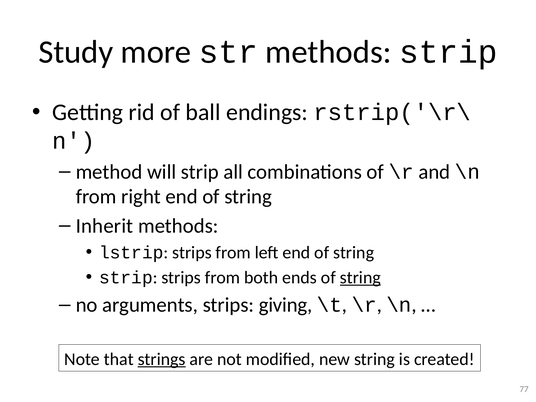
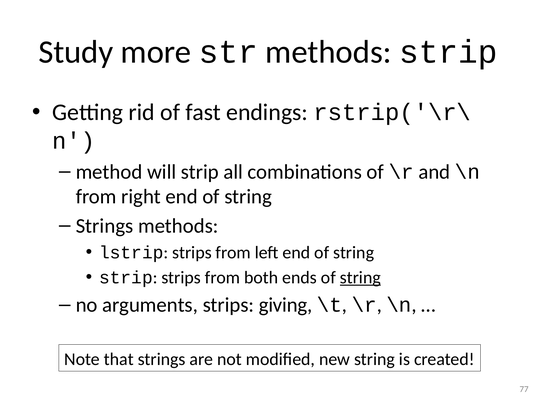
ball: ball -> fast
Inherit at (104, 226): Inherit -> Strings
strings at (162, 359) underline: present -> none
